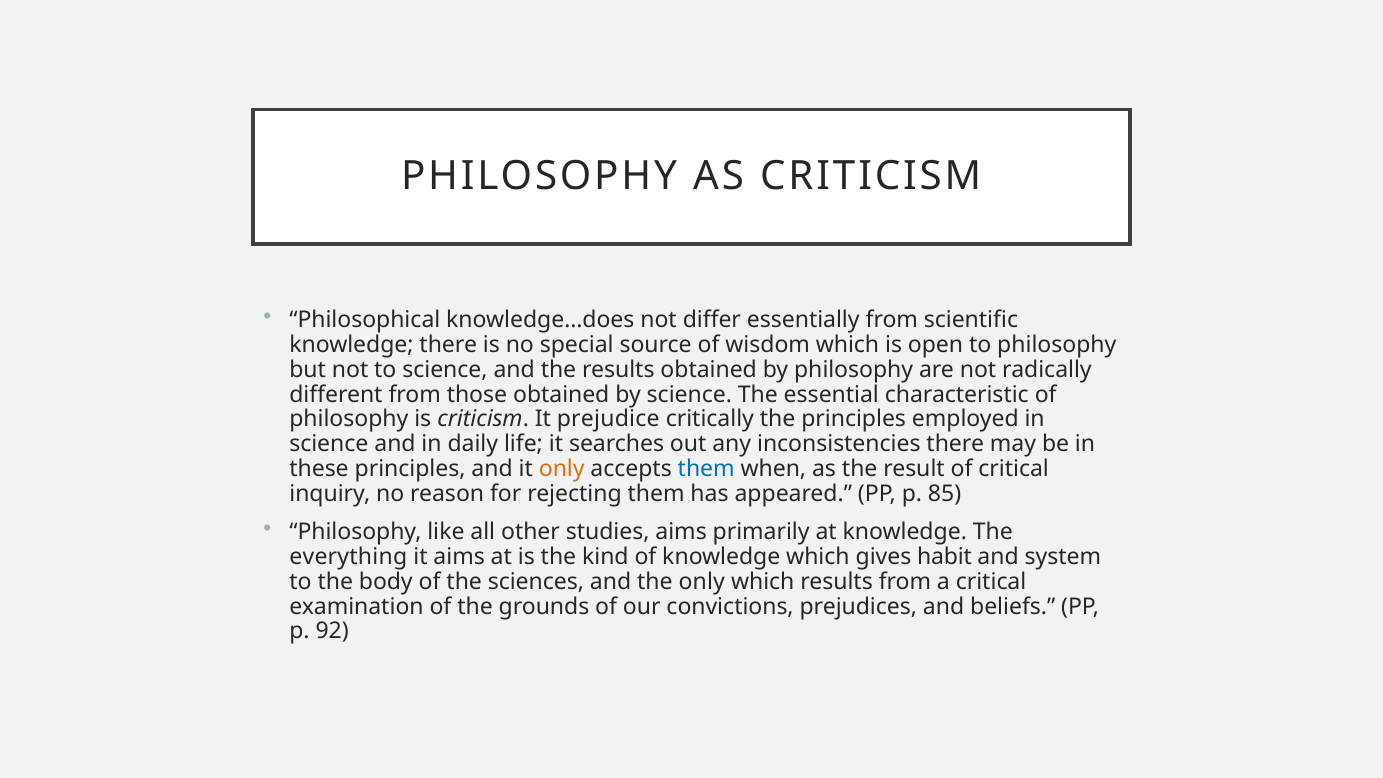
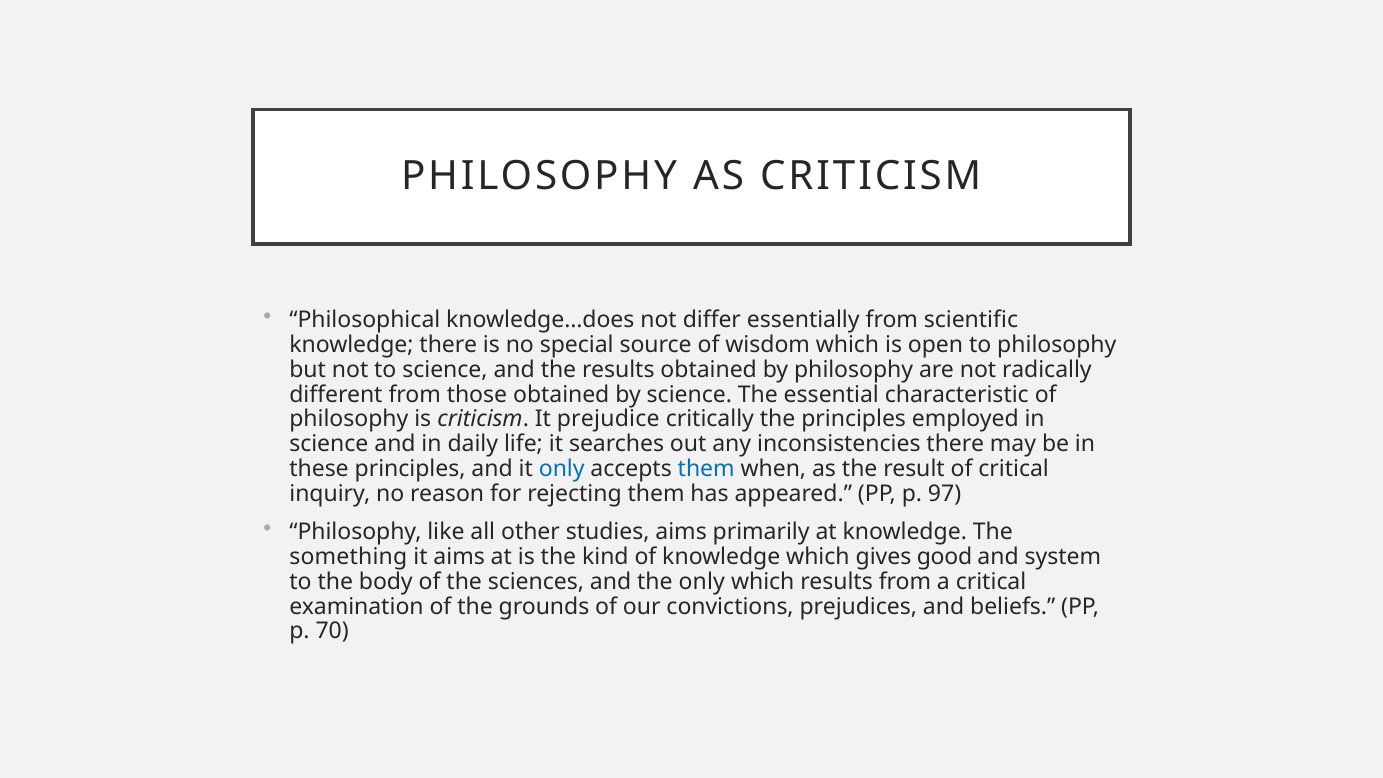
only at (562, 469) colour: orange -> blue
85: 85 -> 97
everything: everything -> something
habit: habit -> good
92: 92 -> 70
